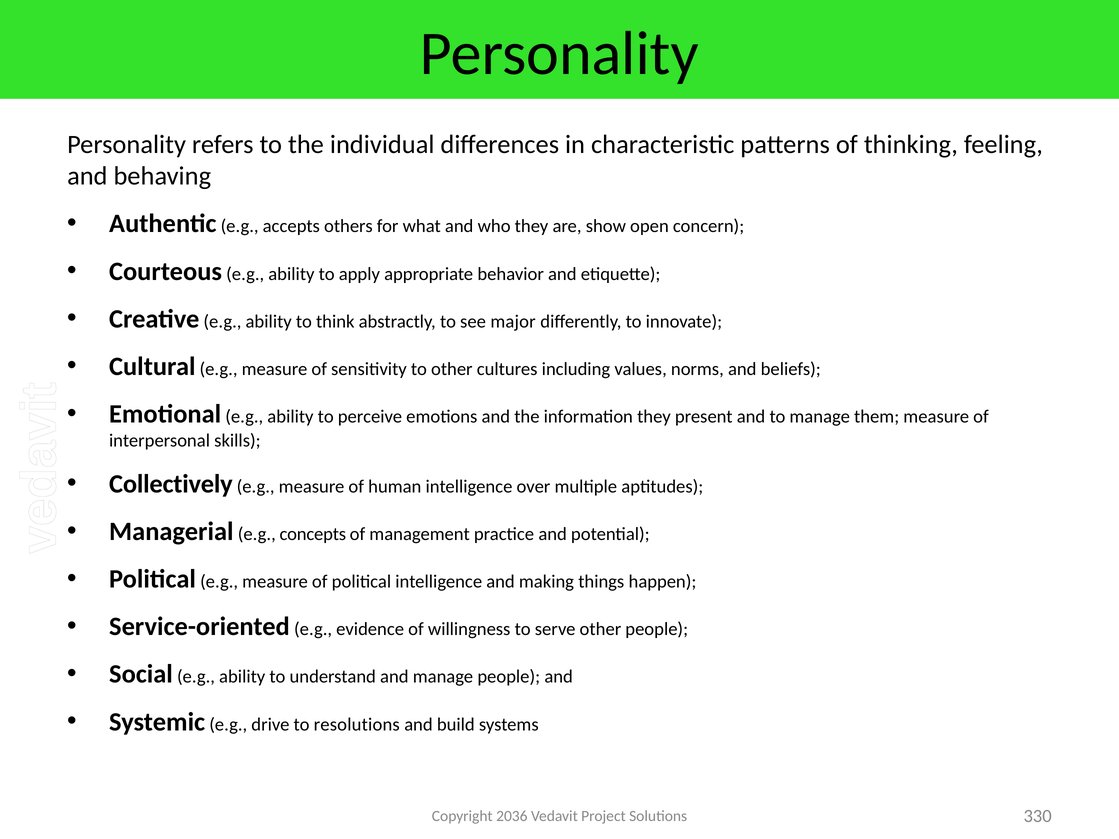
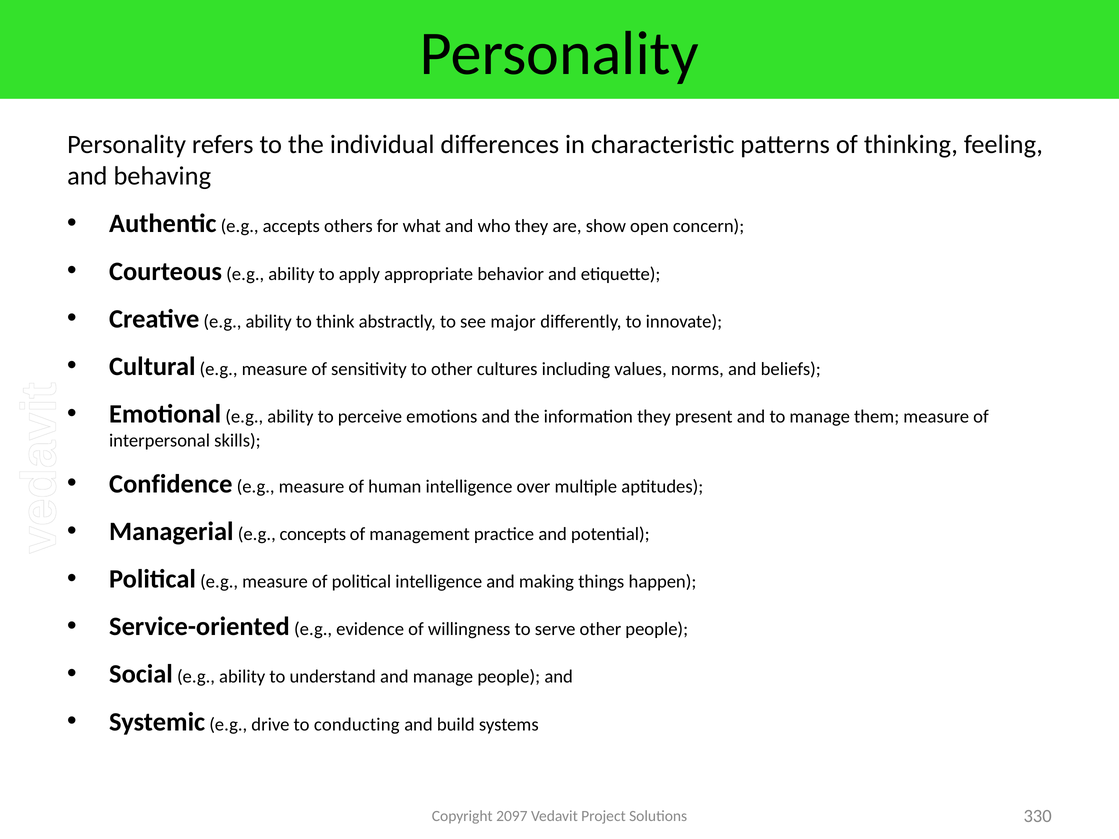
Collectively: Collectively -> Confidence
resolutions: resolutions -> conducting
2036: 2036 -> 2097
